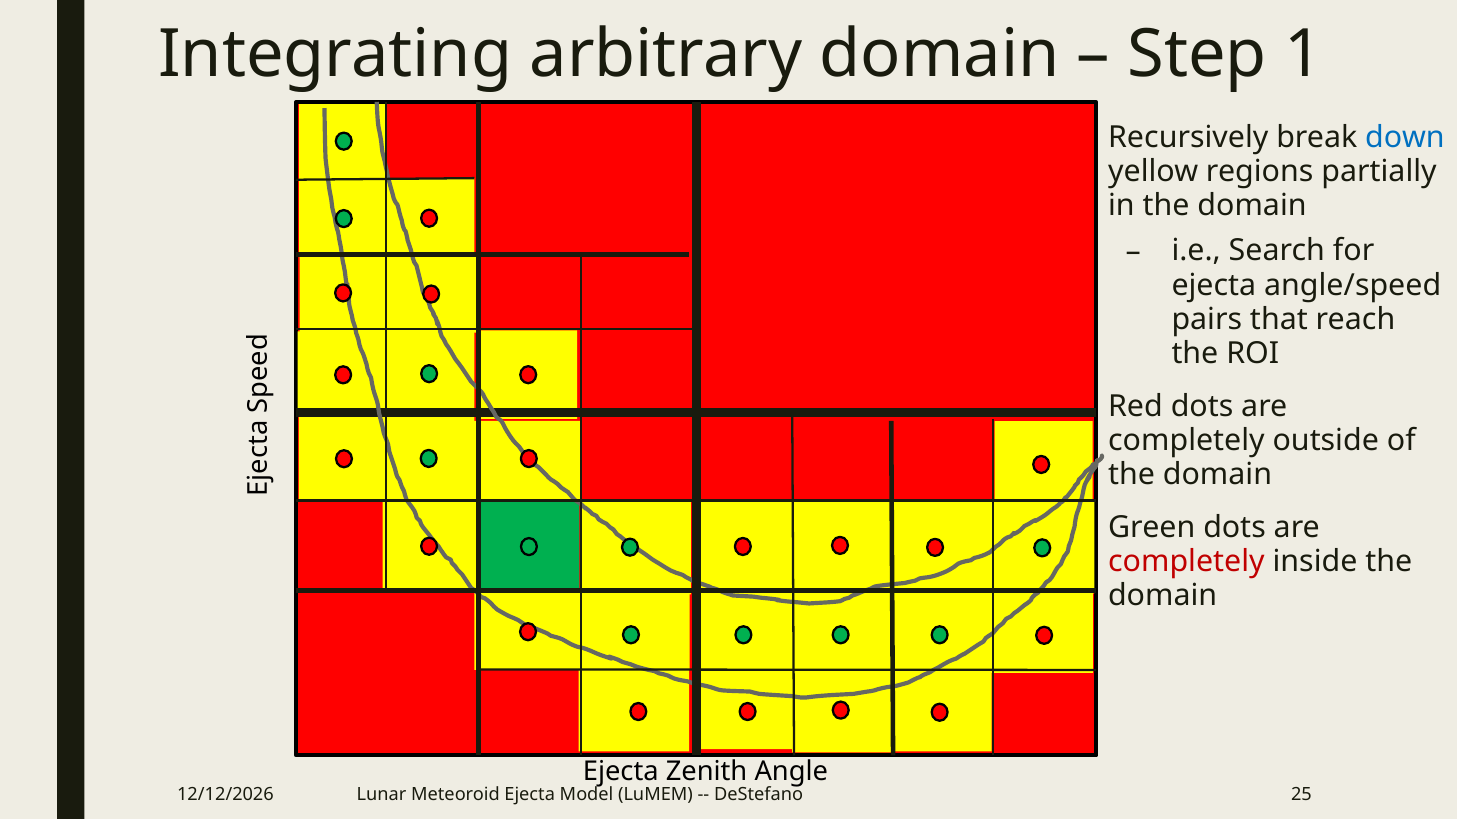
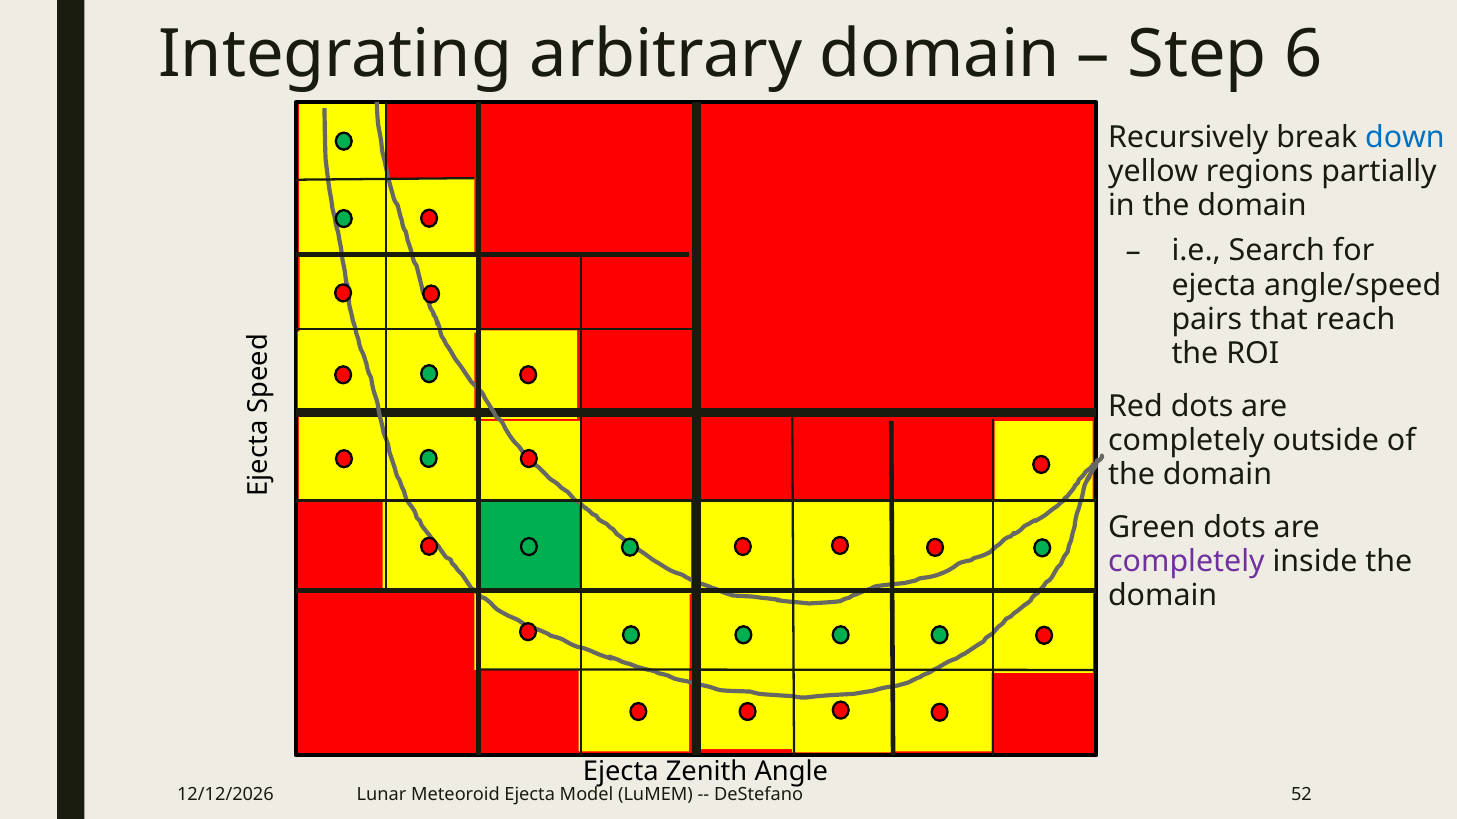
1: 1 -> 6
completely at (1186, 562) colour: red -> purple
25: 25 -> 52
